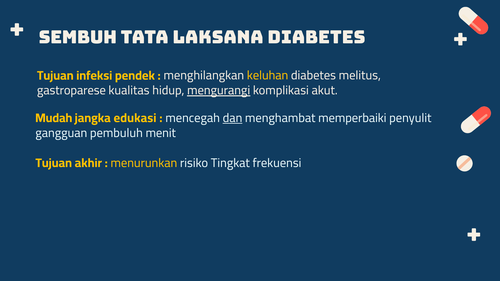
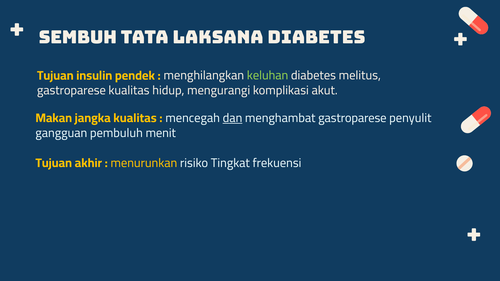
infeksi: infeksi -> insulin
keluhan colour: yellow -> light green
mengurangi underline: present -> none
Mudah: Mudah -> Makan
jangka edukasi: edukasi -> kualitas
menghambat memperbaiki: memperbaiki -> gastroparese
